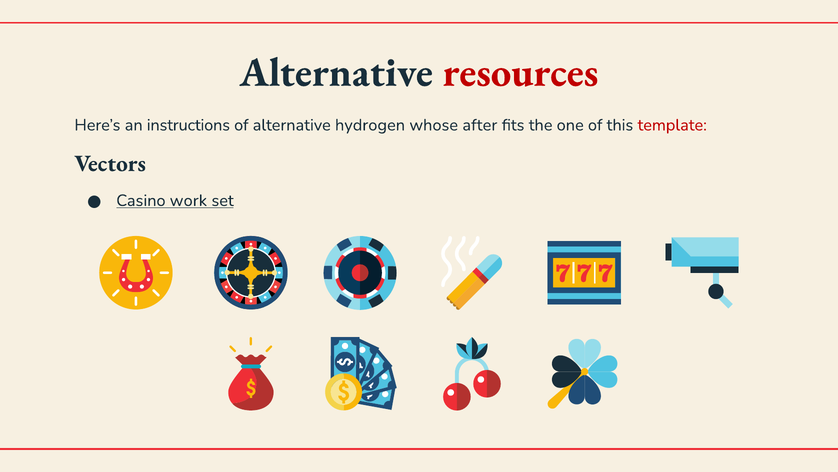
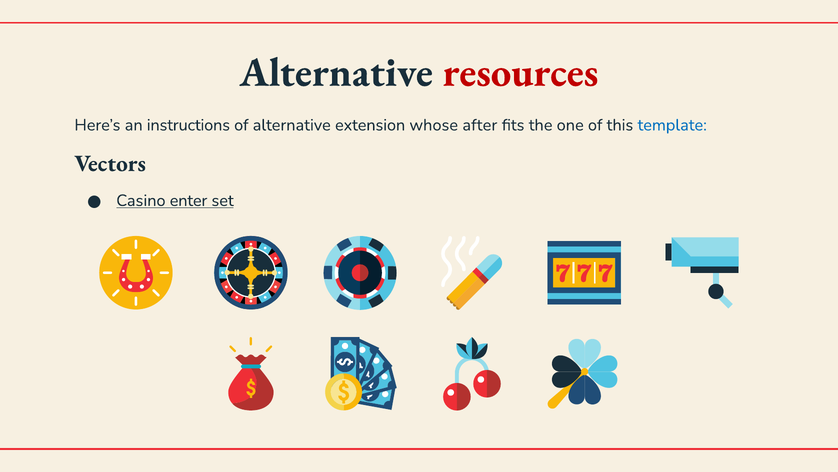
hydrogen: hydrogen -> extension
template colour: red -> blue
work: work -> enter
